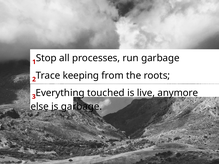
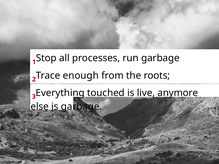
keeping: keeping -> enough
